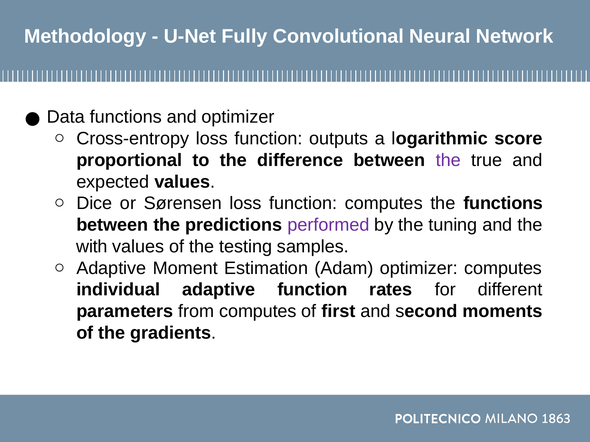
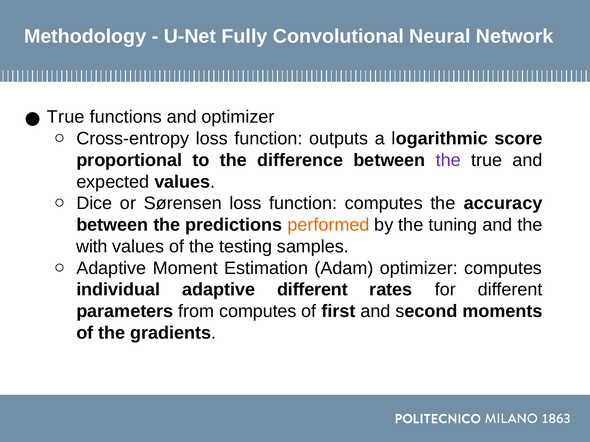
Data at (66, 117): Data -> True
the functions: functions -> accuracy
performed colour: purple -> orange
adaptive function: function -> different
